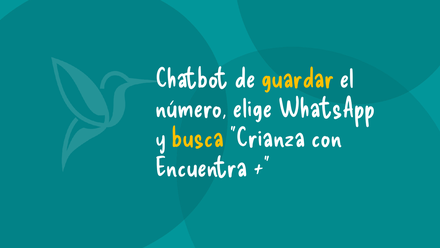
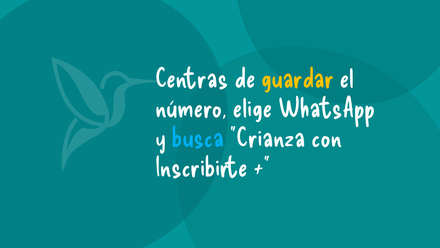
Chatbot: Chatbot -> Centras
busca colour: yellow -> light blue
Encuentra: Encuentra -> Inscribirte
